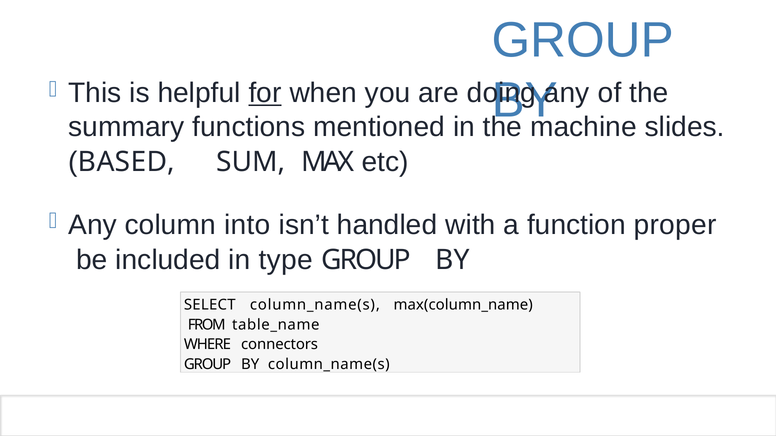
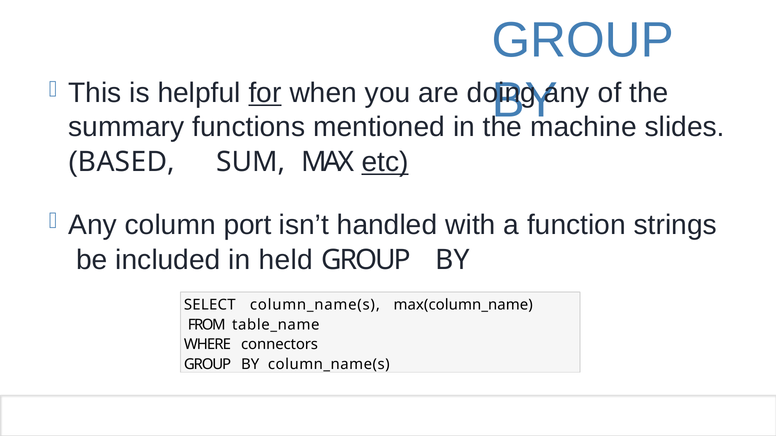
etc underline: none -> present
into: into -> port
proper: proper -> strings
type: type -> held
